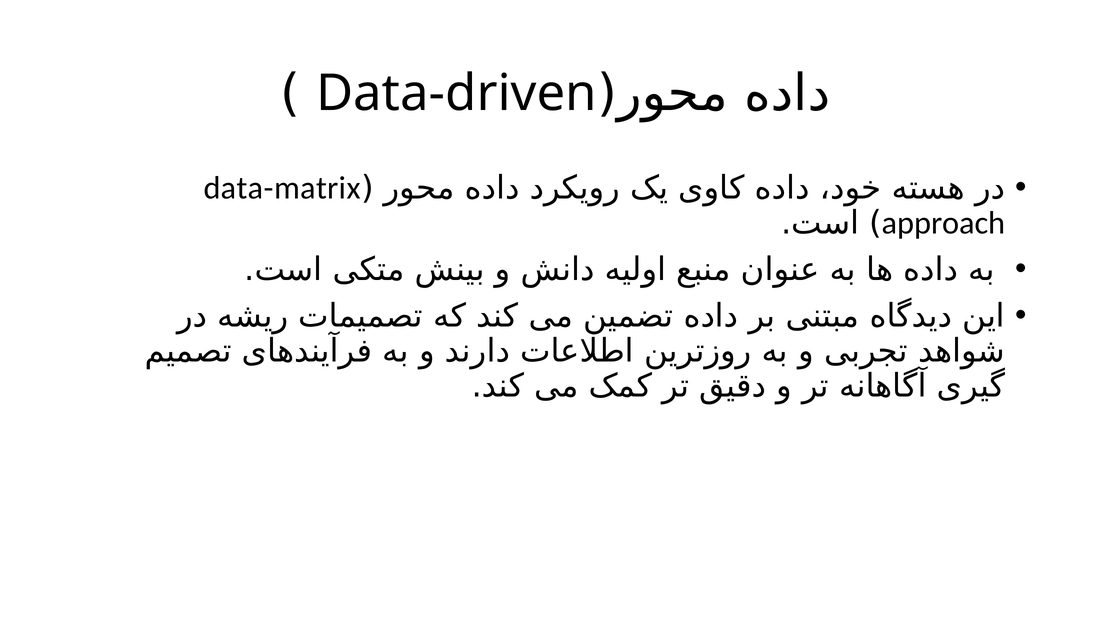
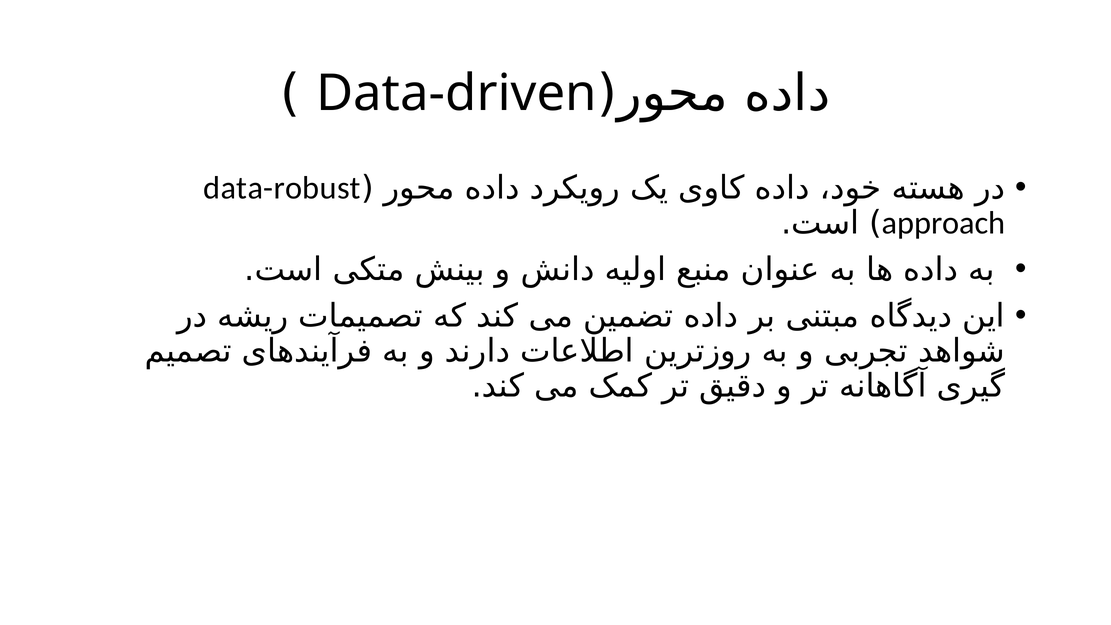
data-matrix: data-matrix -> data-robust
